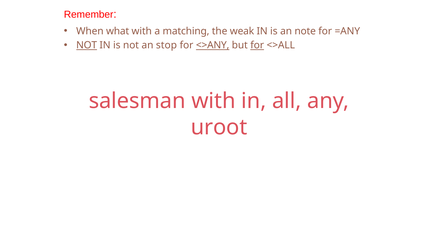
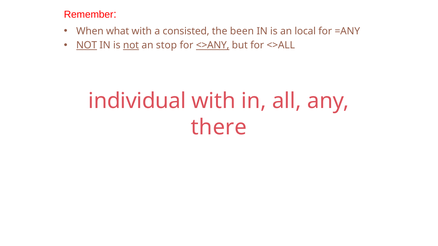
matching: matching -> consisted
weak: weak -> been
note: note -> local
not at (131, 45) underline: none -> present
for at (257, 45) underline: present -> none
salesman: salesman -> individual
uroot: uroot -> there
